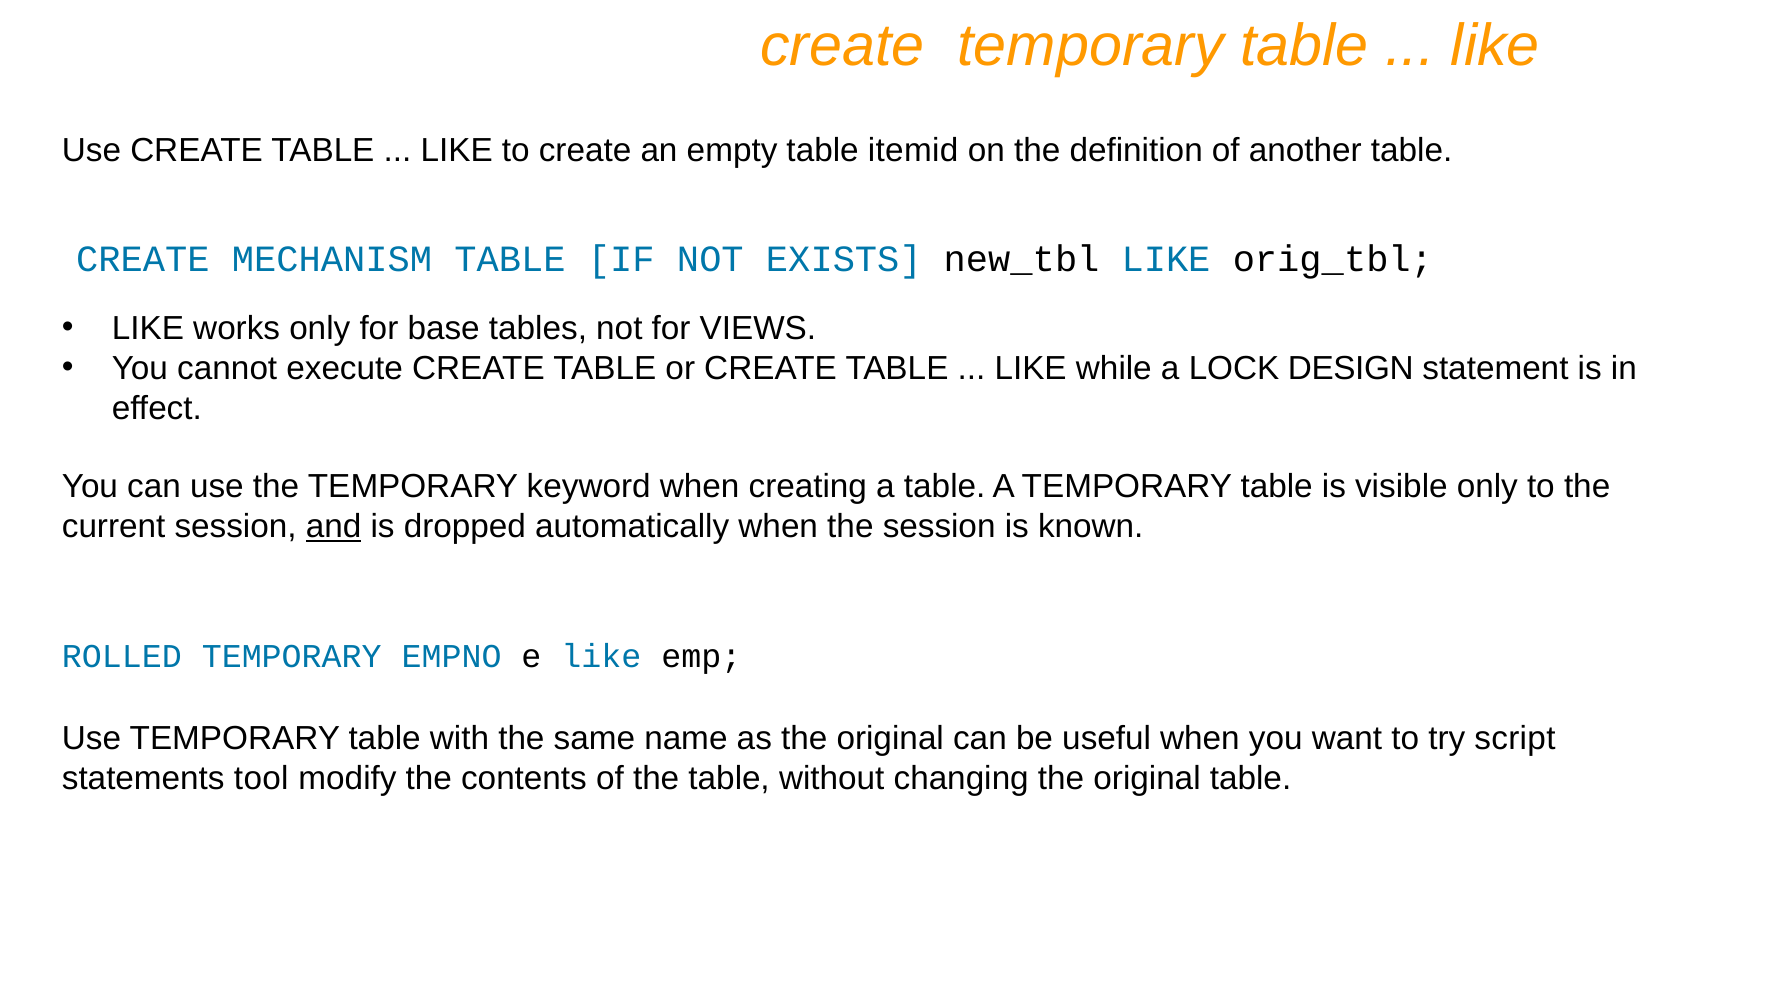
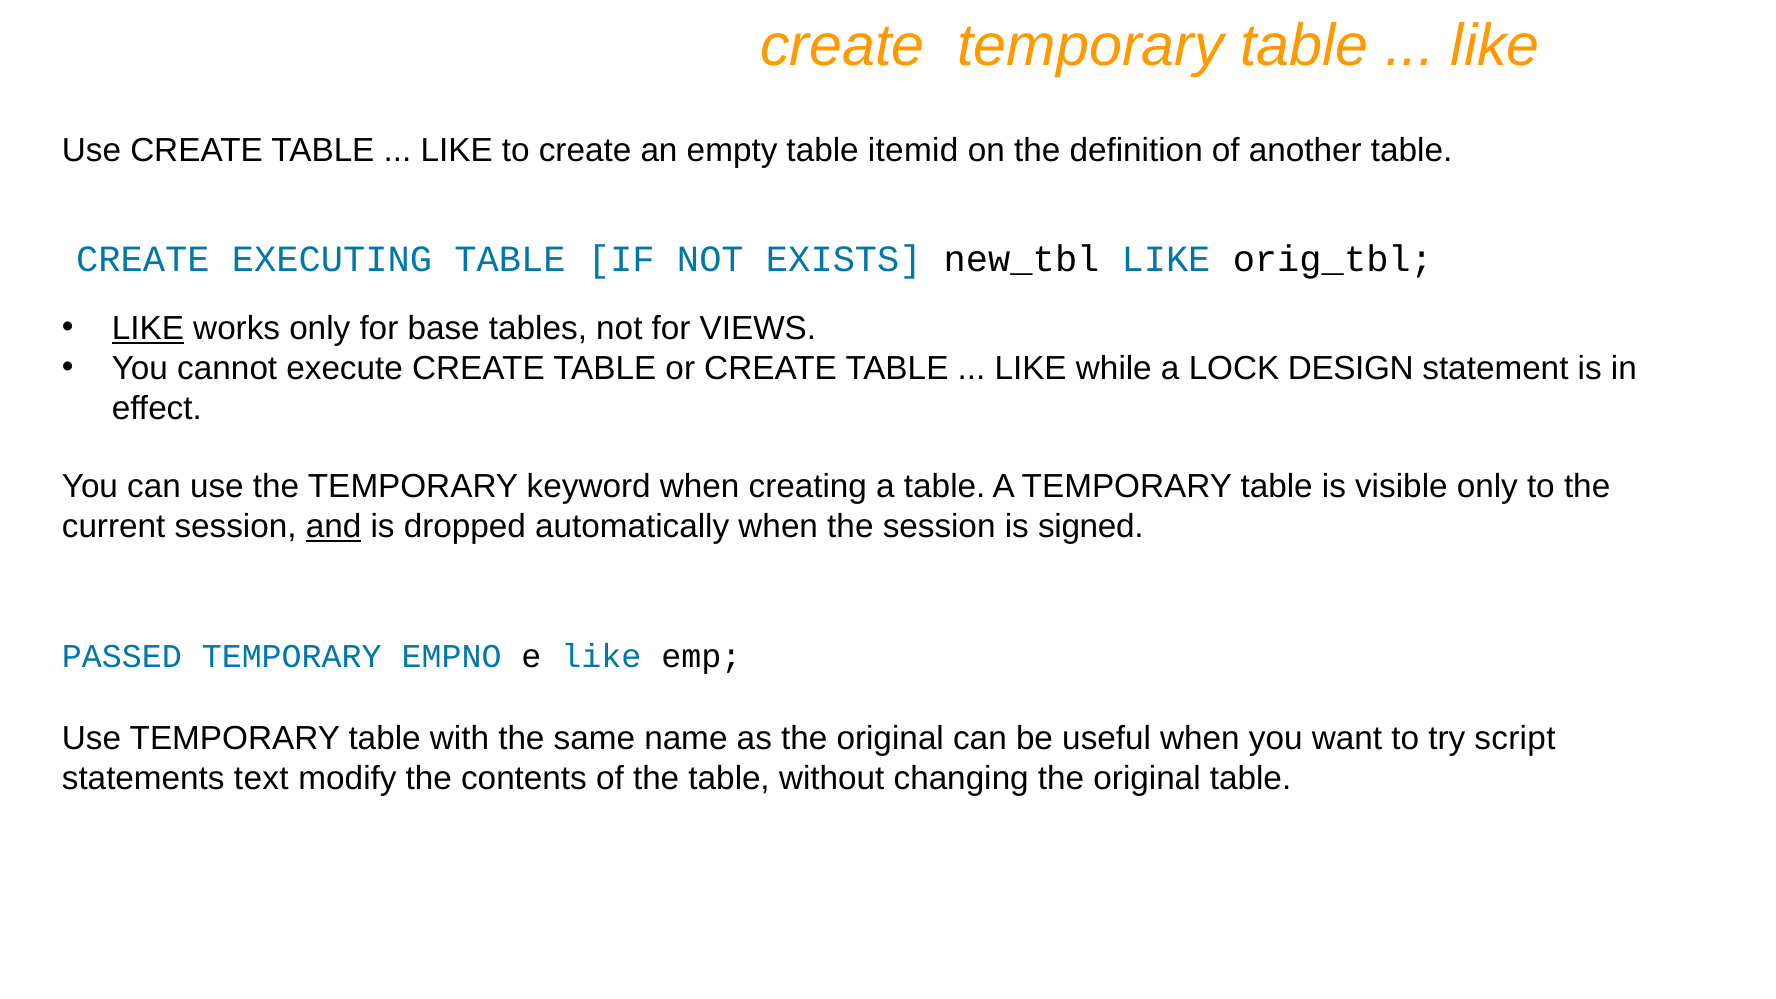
MECHANISM: MECHANISM -> EXECUTING
LIKE at (148, 329) underline: none -> present
known: known -> signed
ROLLED: ROLLED -> PASSED
tool: tool -> text
